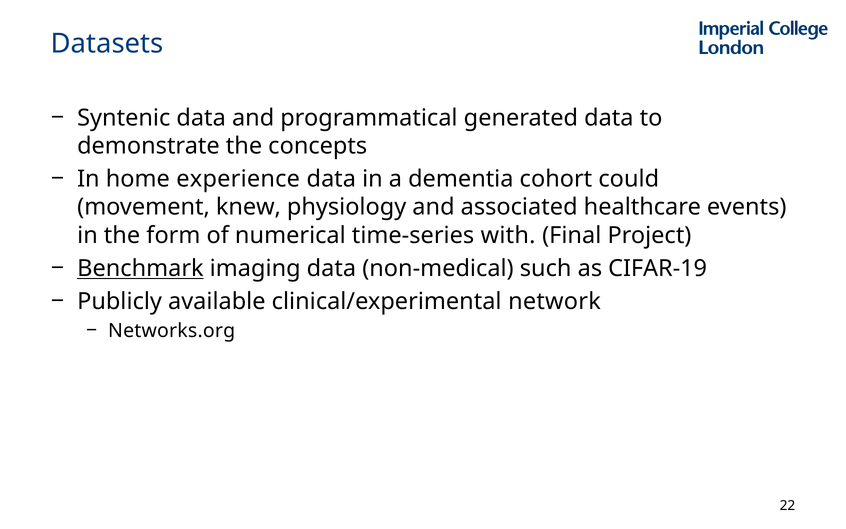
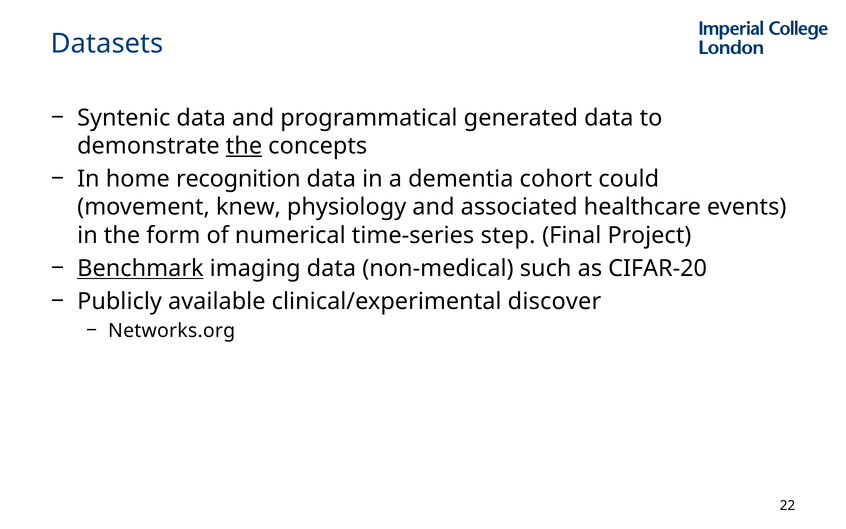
the at (244, 146) underline: none -> present
experience: experience -> recognition
with: with -> step
CIFAR-19: CIFAR-19 -> CIFAR-20
network: network -> discover
